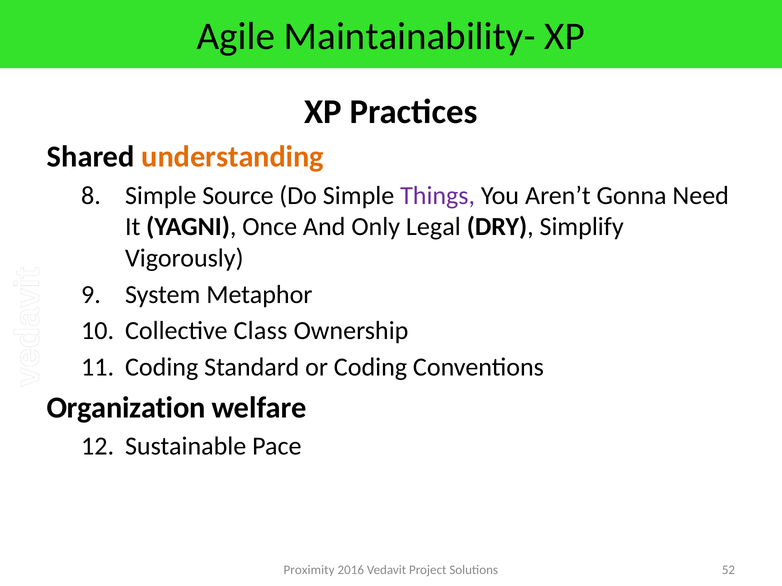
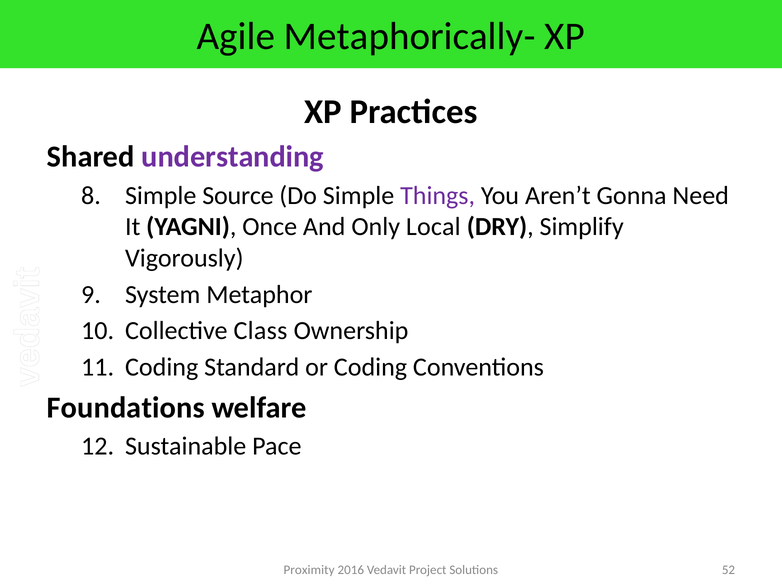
Maintainability-: Maintainability- -> Metaphorically-
understanding colour: orange -> purple
Legal: Legal -> Local
Organization: Organization -> Foundations
